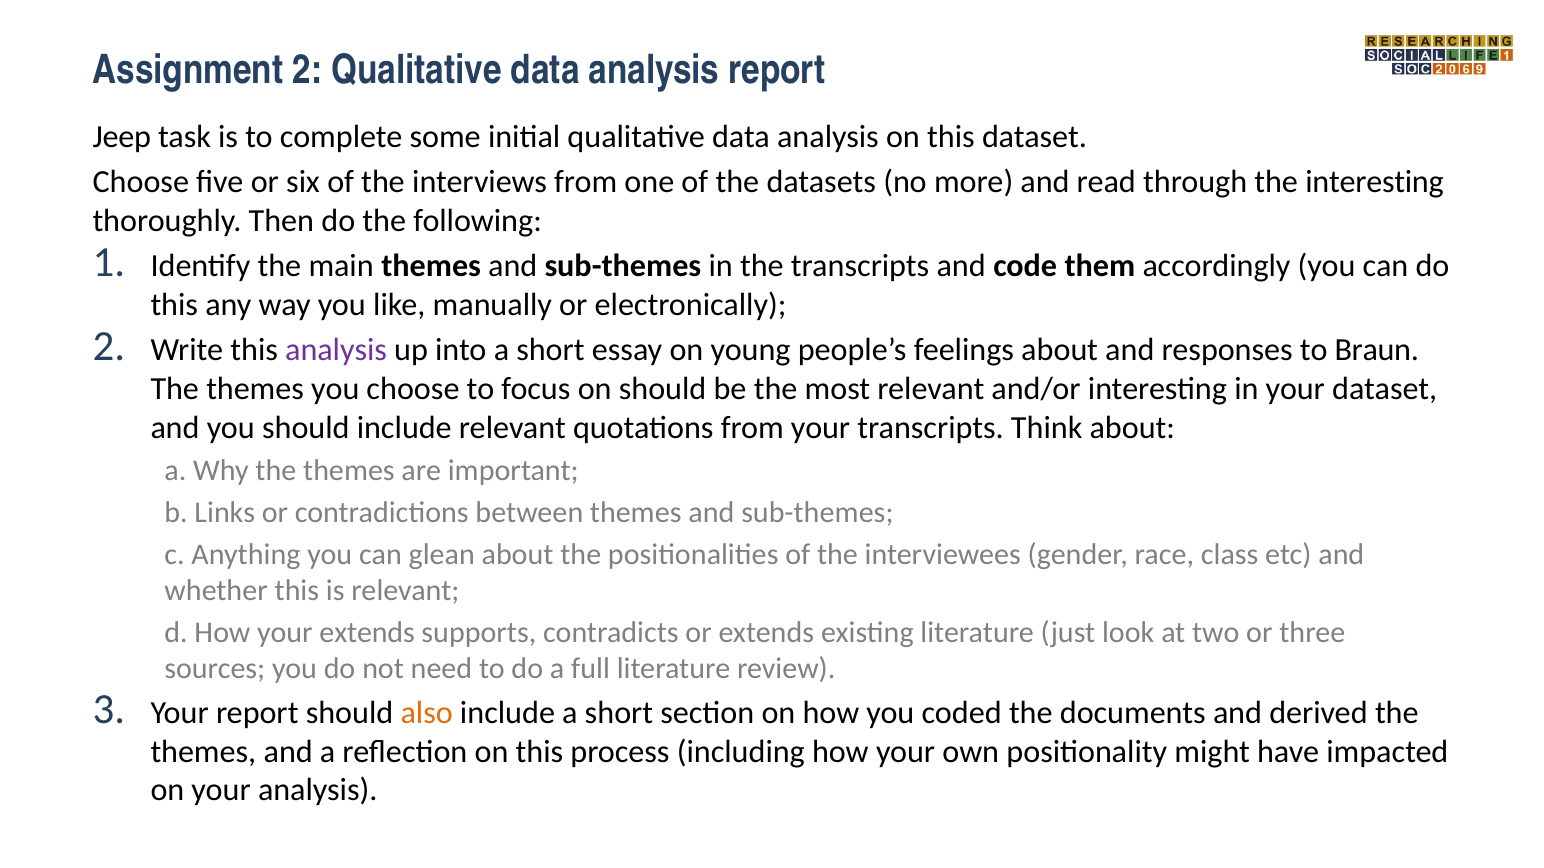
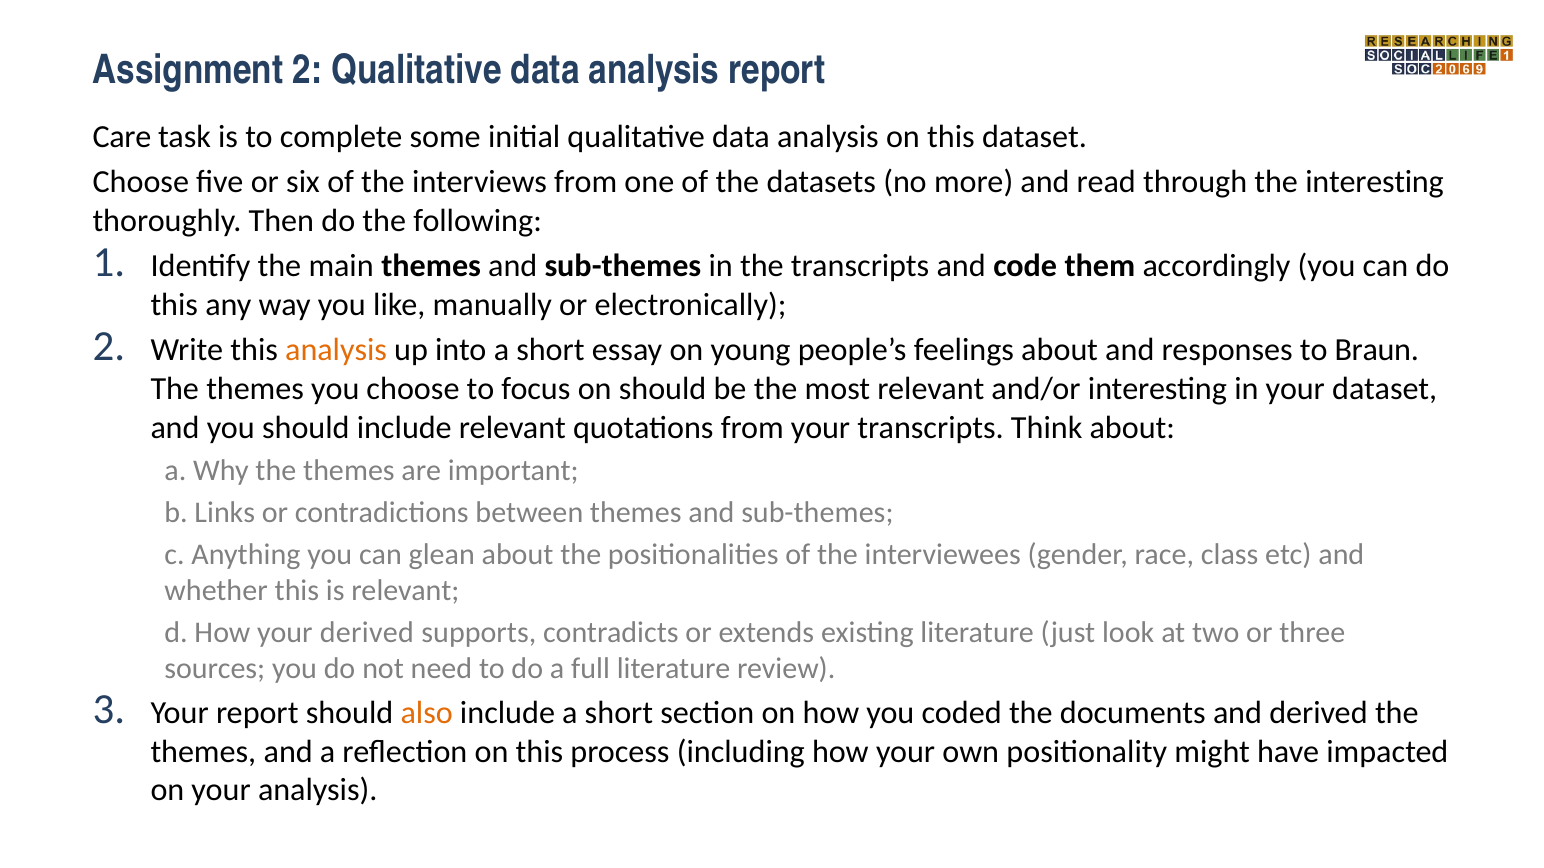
Jeep: Jeep -> Care
analysis at (336, 351) colour: purple -> orange
your extends: extends -> derived
